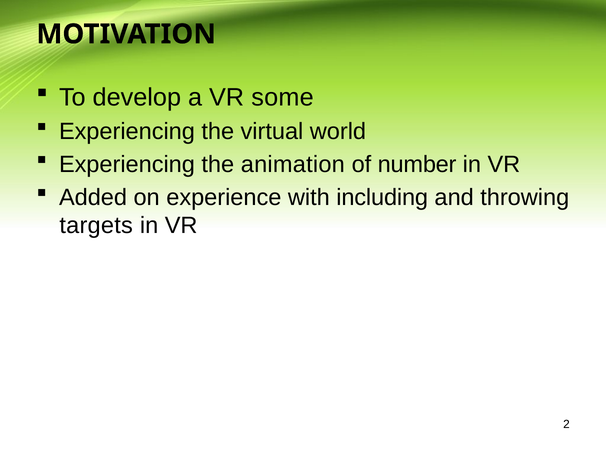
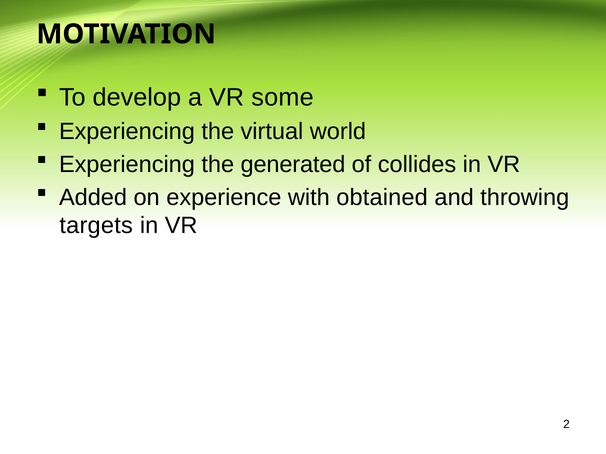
animation: animation -> generated
number: number -> collides
including: including -> obtained
